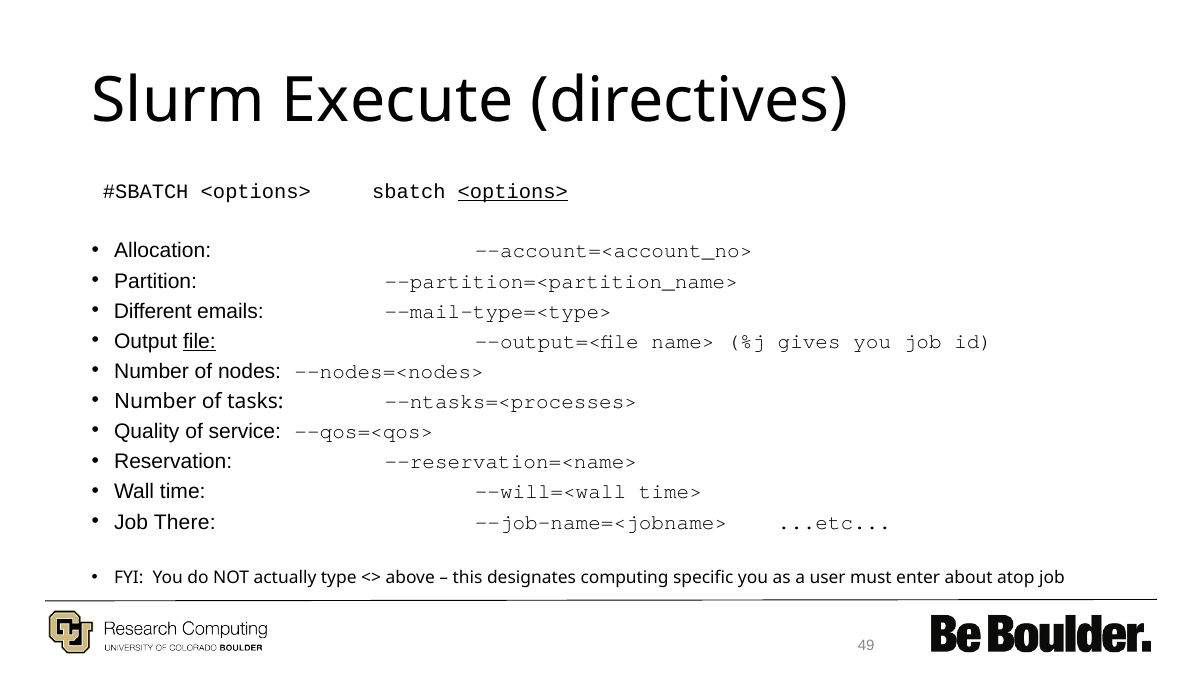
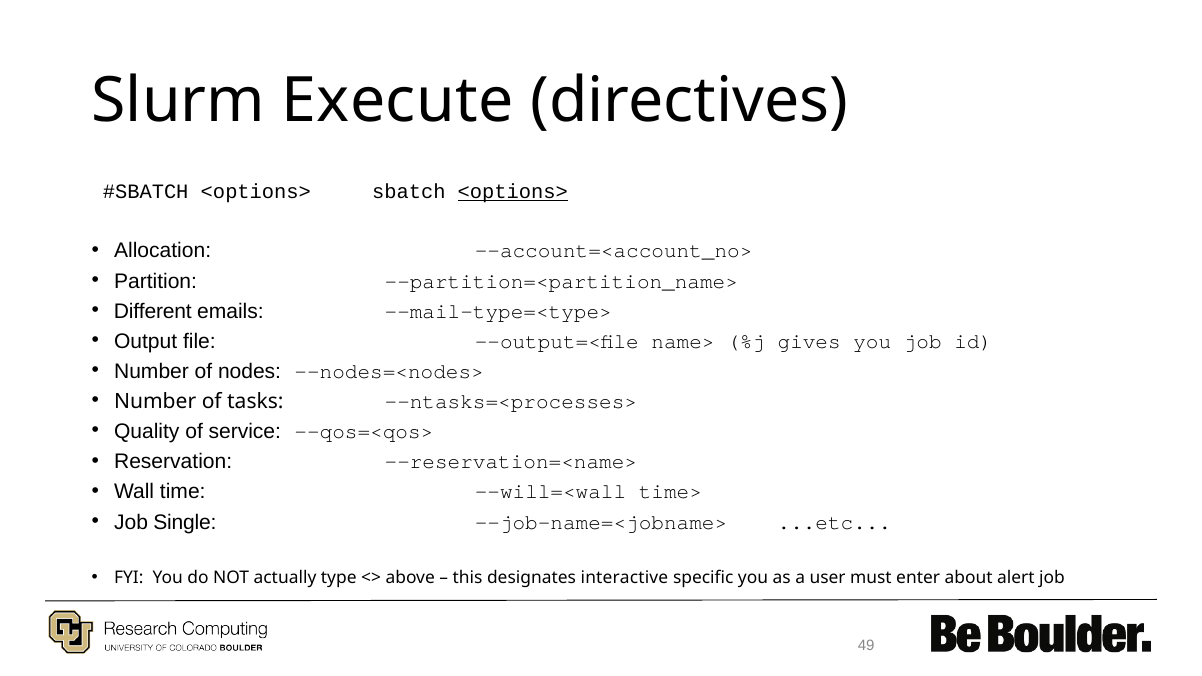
file underline: present -> none
There: There -> Single
computing: computing -> interactive
atop: atop -> alert
